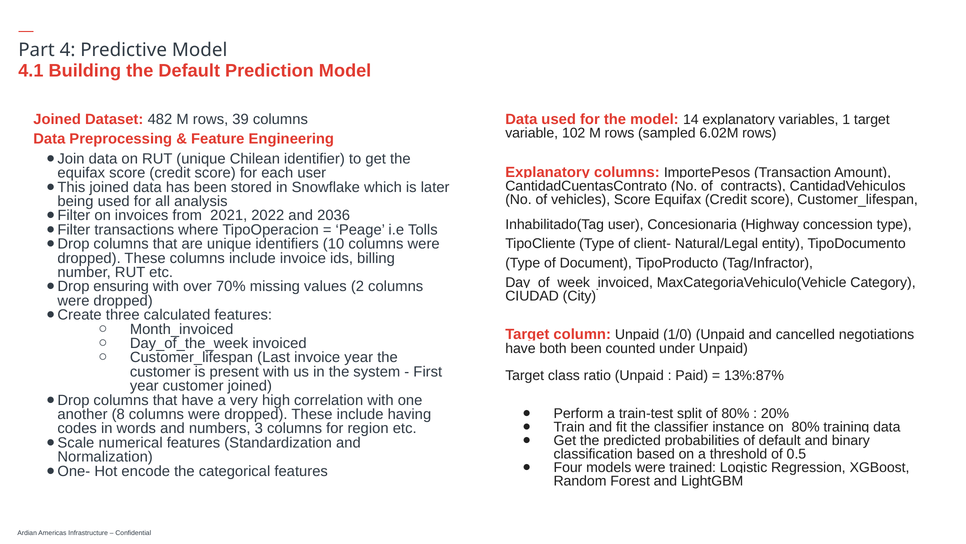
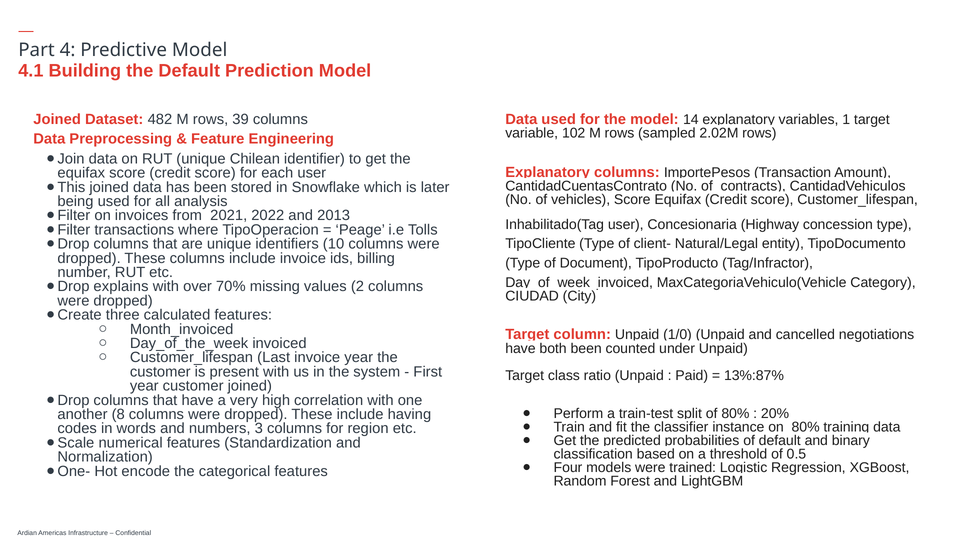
6.02M: 6.02M -> 2.02M
2036: 2036 -> 2013
ensuring: ensuring -> explains
